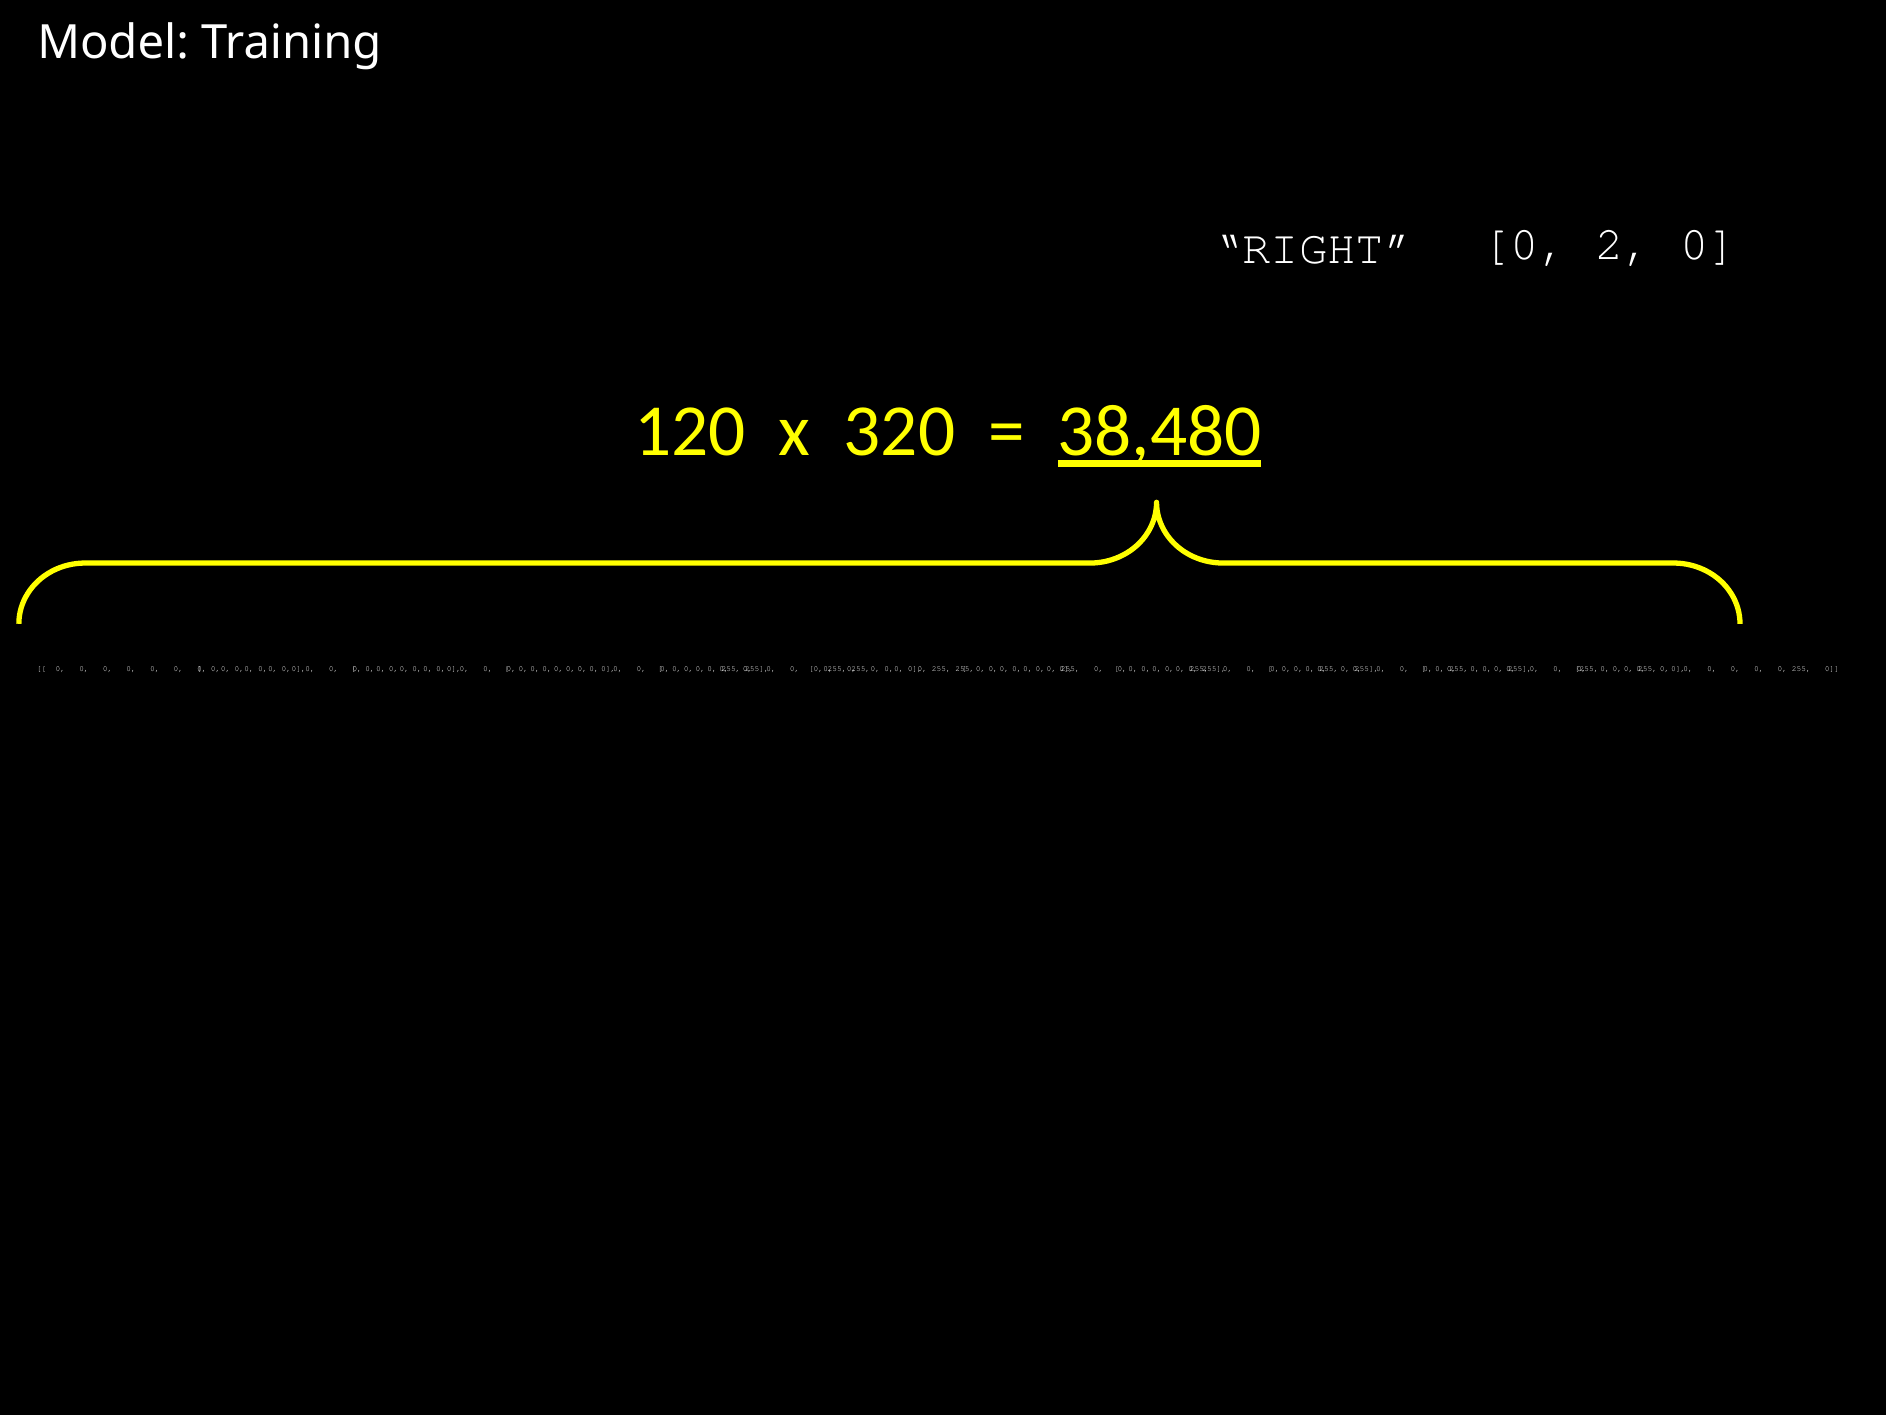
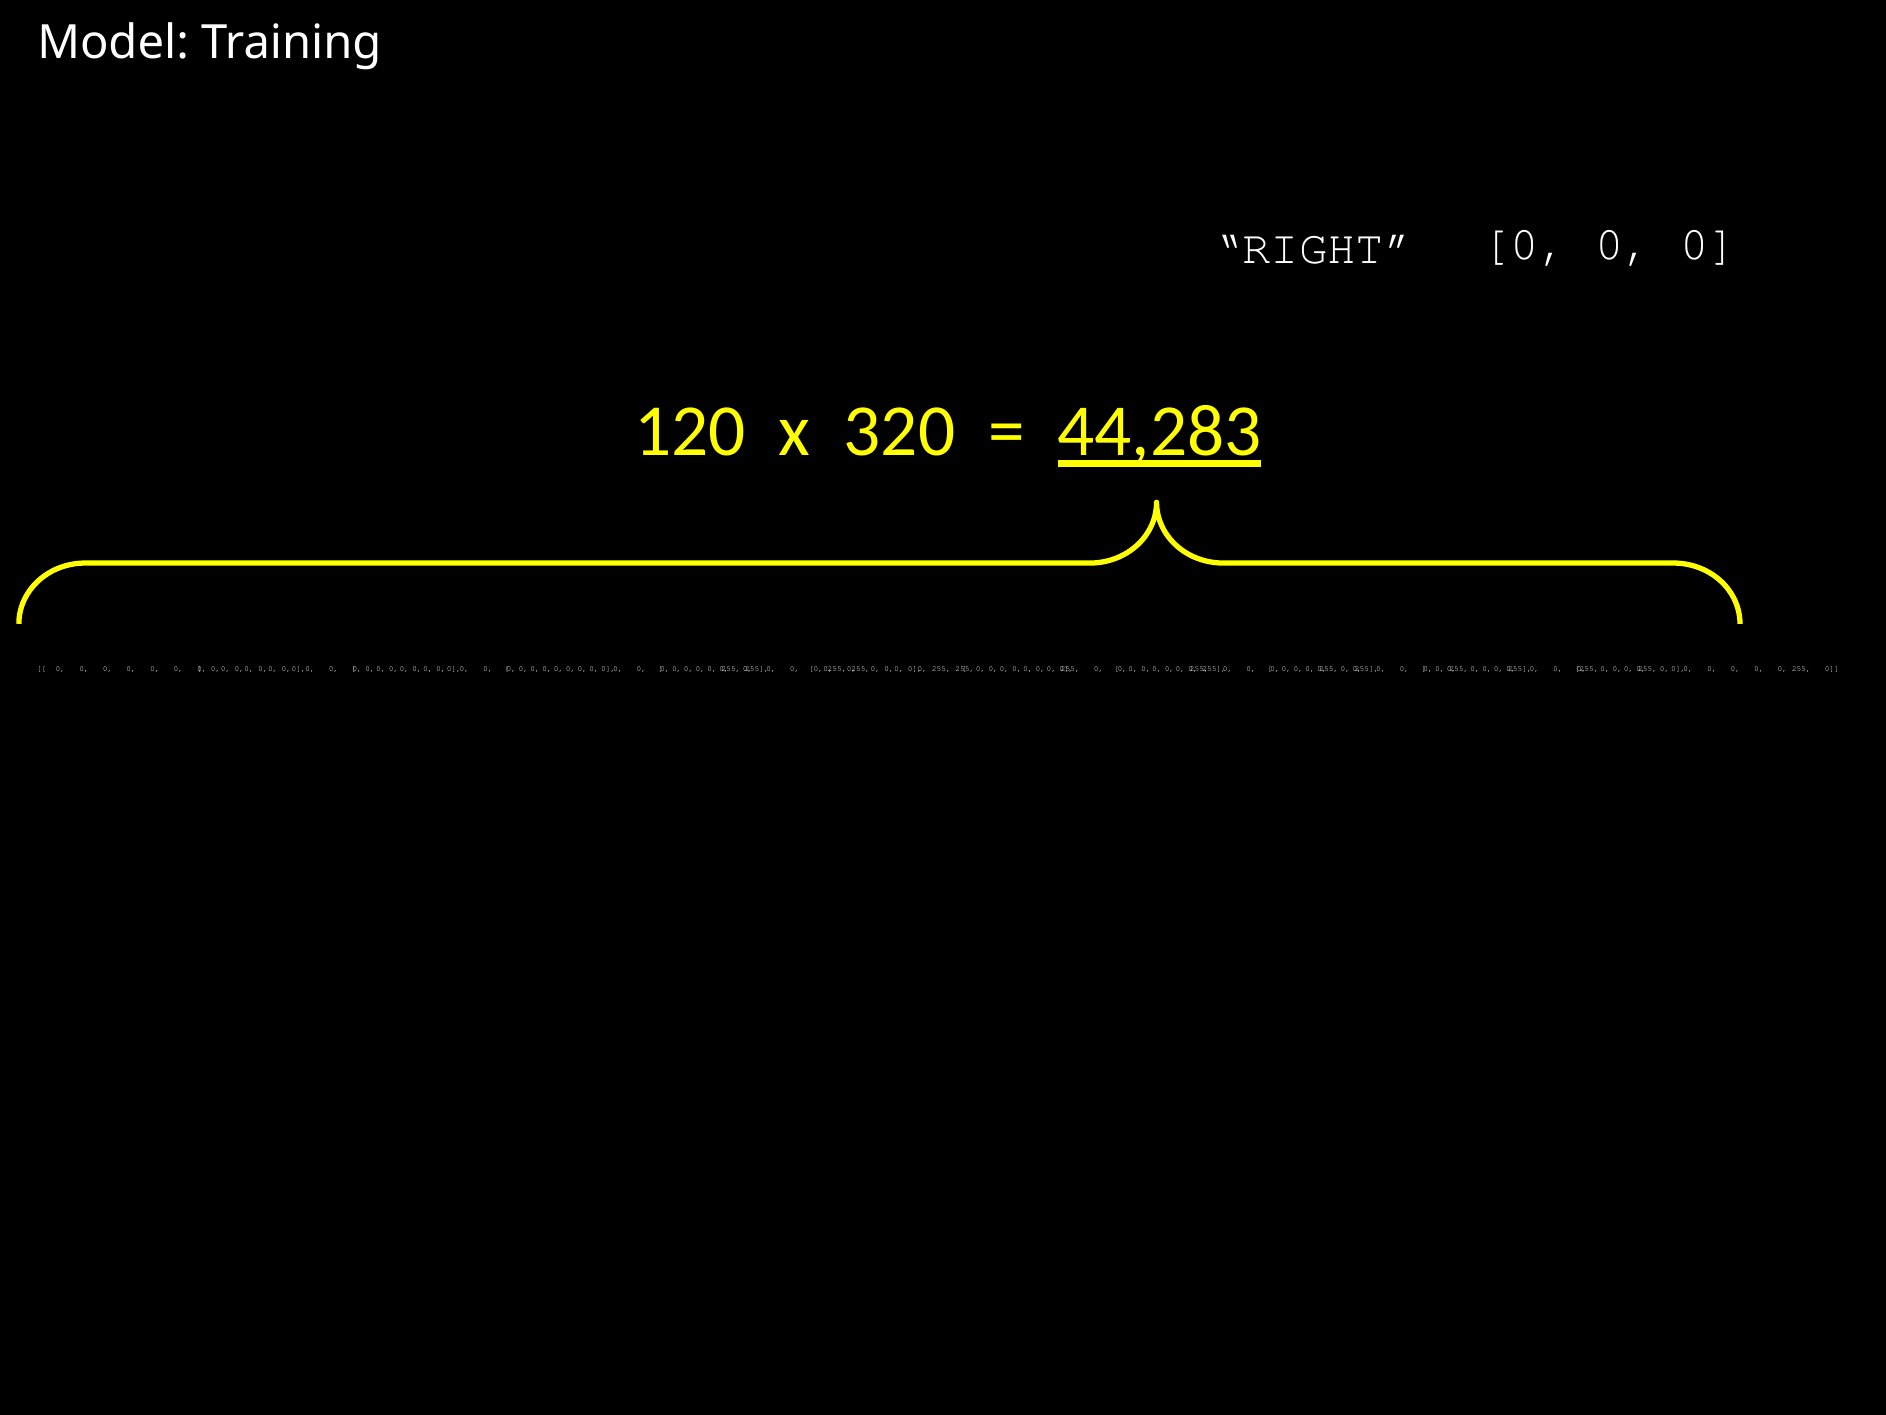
RIGHT 0 2: 2 -> 0
38,480: 38,480 -> 44,283
